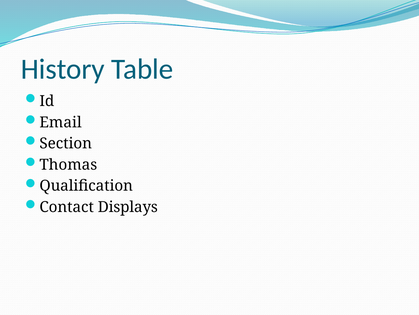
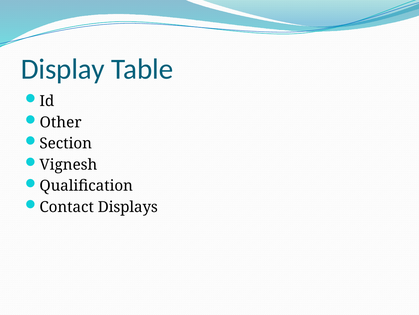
History: History -> Display
Email: Email -> Other
Thomas: Thomas -> Vignesh
